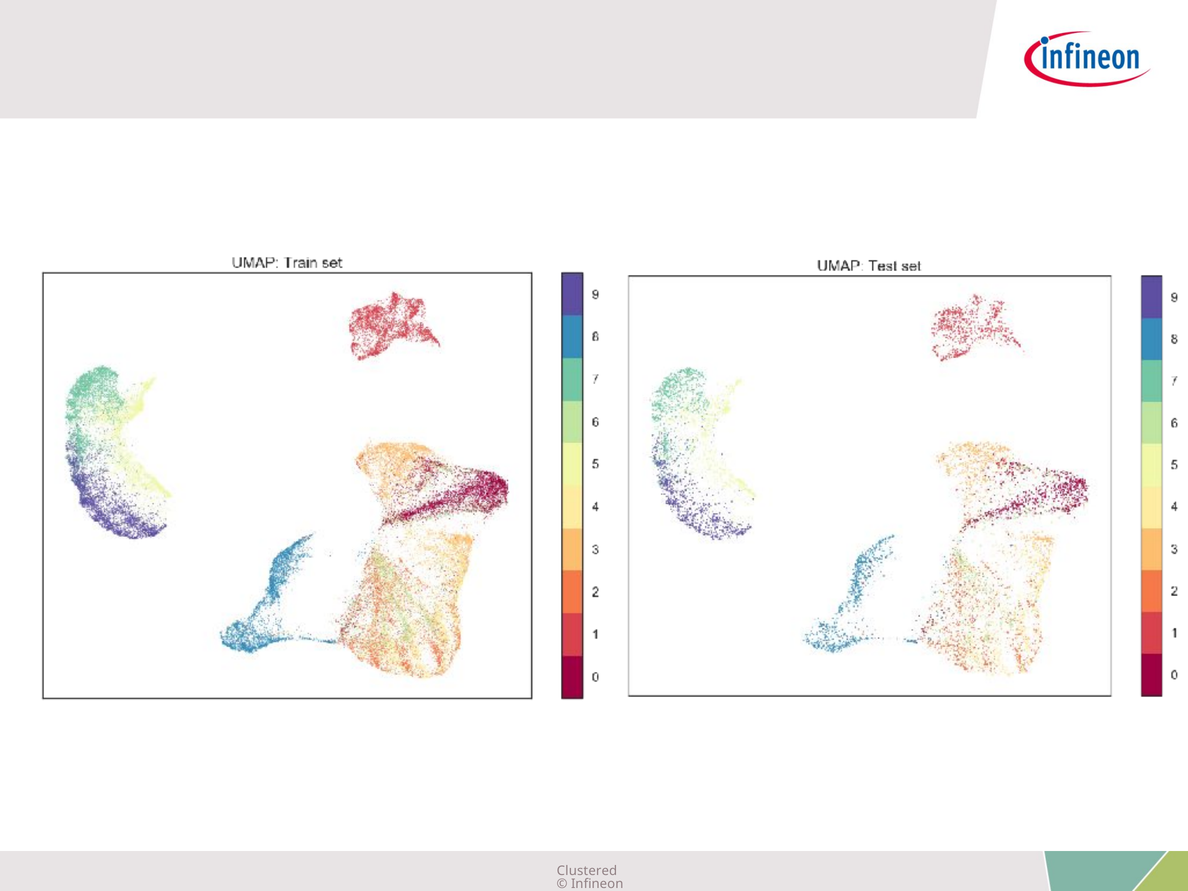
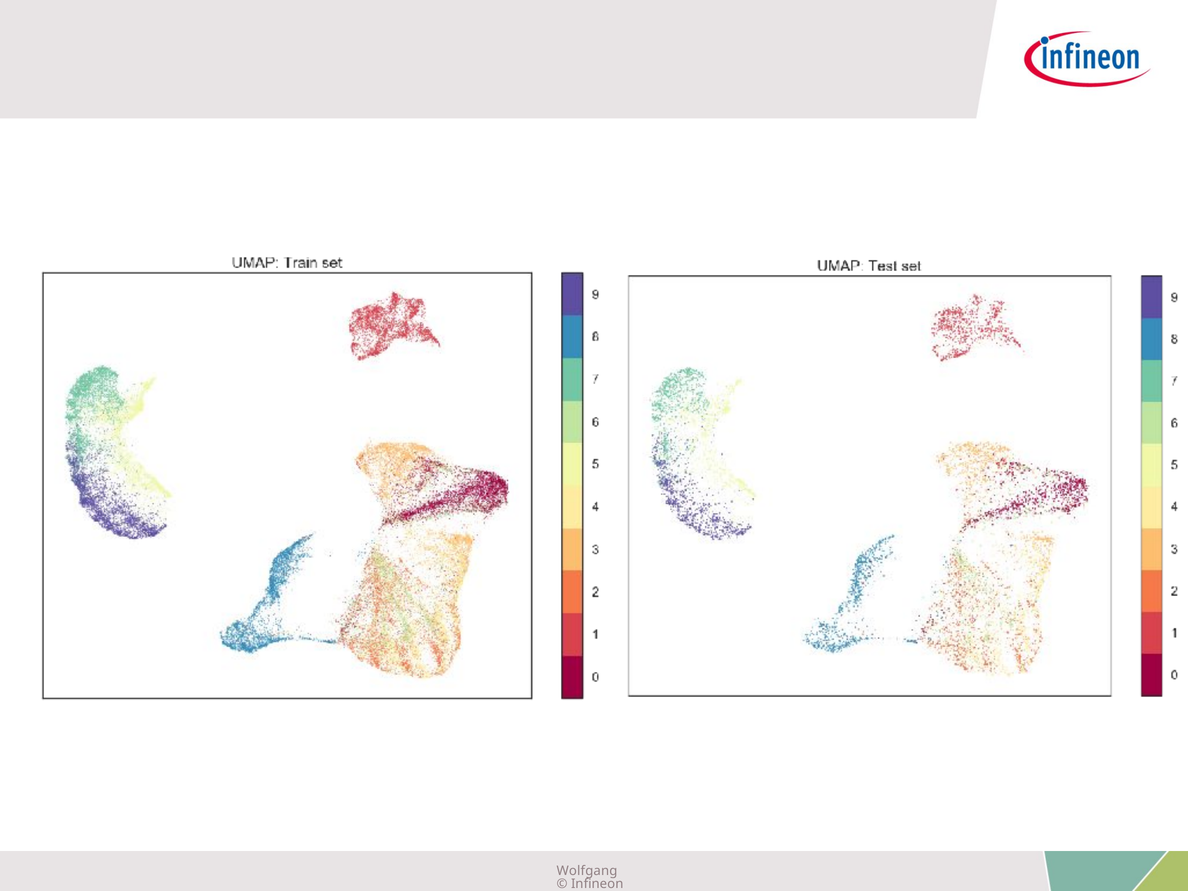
Clustered: Clustered -> Wolfgang
